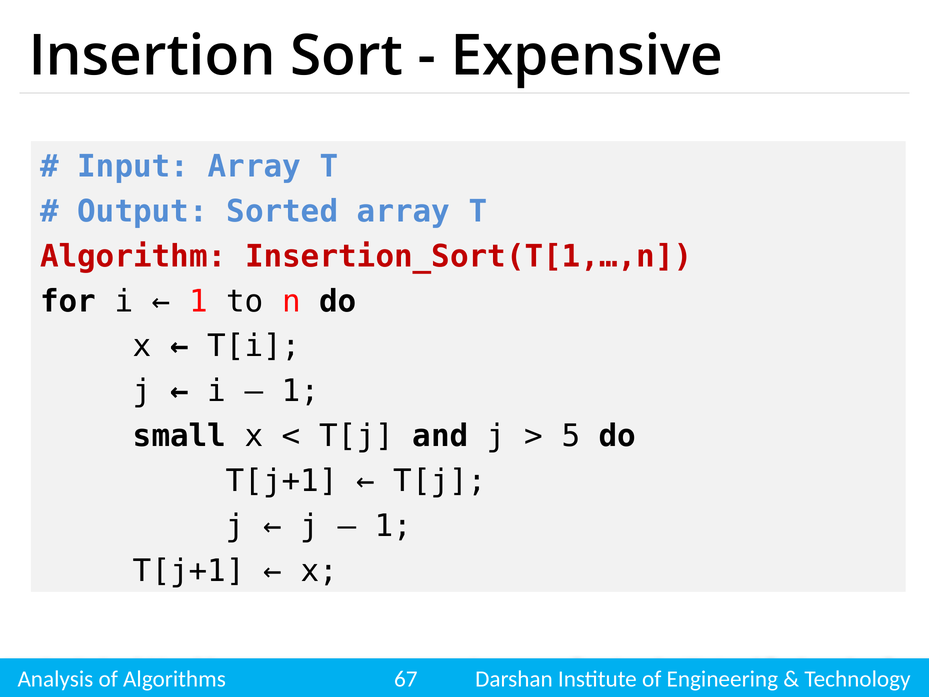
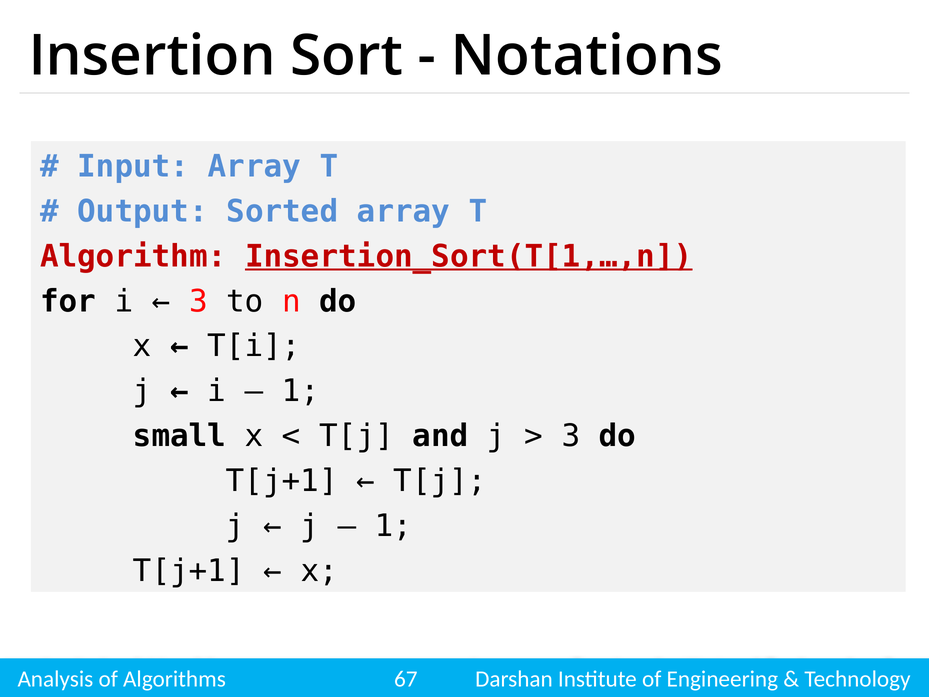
Expensive: Expensive -> Notations
Insertion_Sort(T[1,…,n underline: none -> present
1 at (198, 301): 1 -> 3
5 at (571, 436): 5 -> 3
